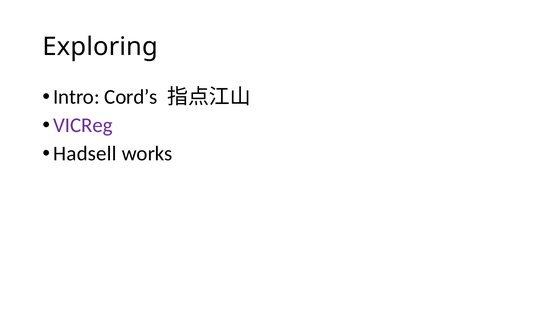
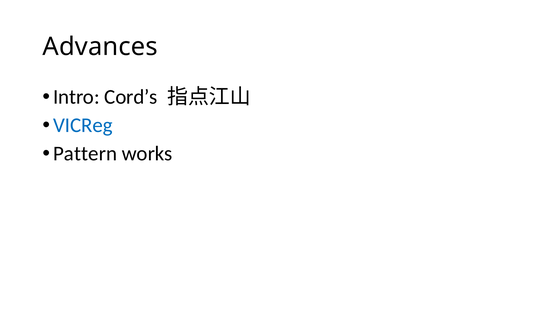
Exploring: Exploring -> Advances
VICReg colour: purple -> blue
Hadsell: Hadsell -> Pattern
